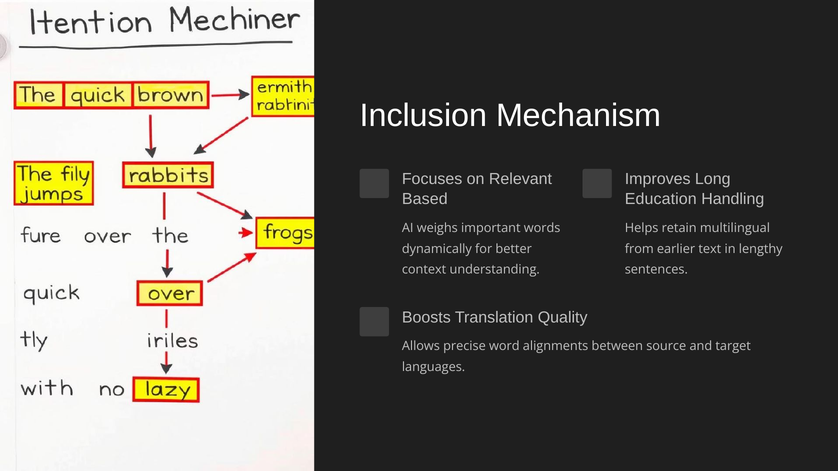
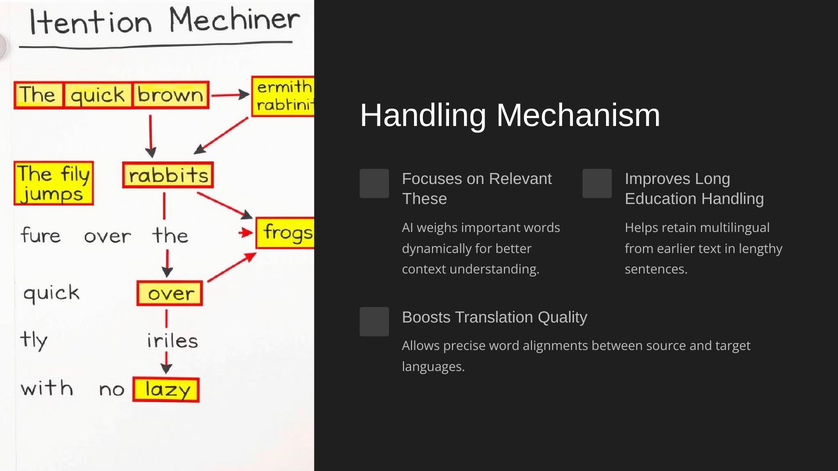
Inclusion at (423, 116): Inclusion -> Handling
Based: Based -> These
